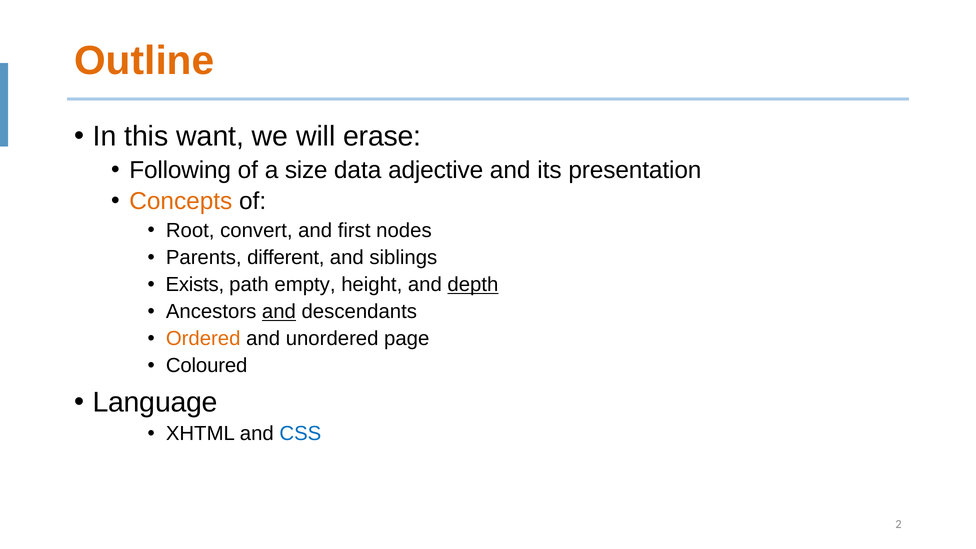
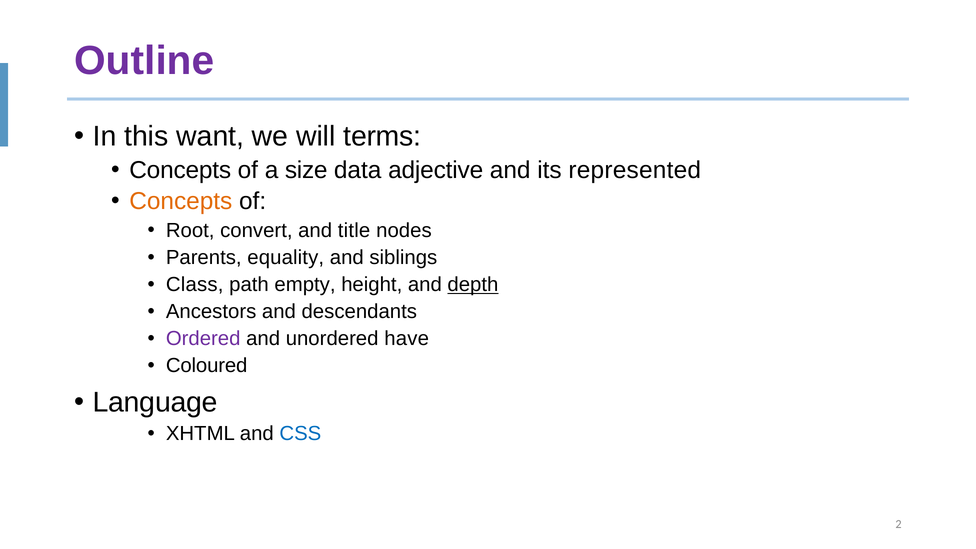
Outline colour: orange -> purple
erase: erase -> terms
Following at (180, 170): Following -> Concepts
presentation: presentation -> represented
first: first -> title
different: different -> equality
Exists: Exists -> Class
and at (279, 312) underline: present -> none
Ordered colour: orange -> purple
page: page -> have
